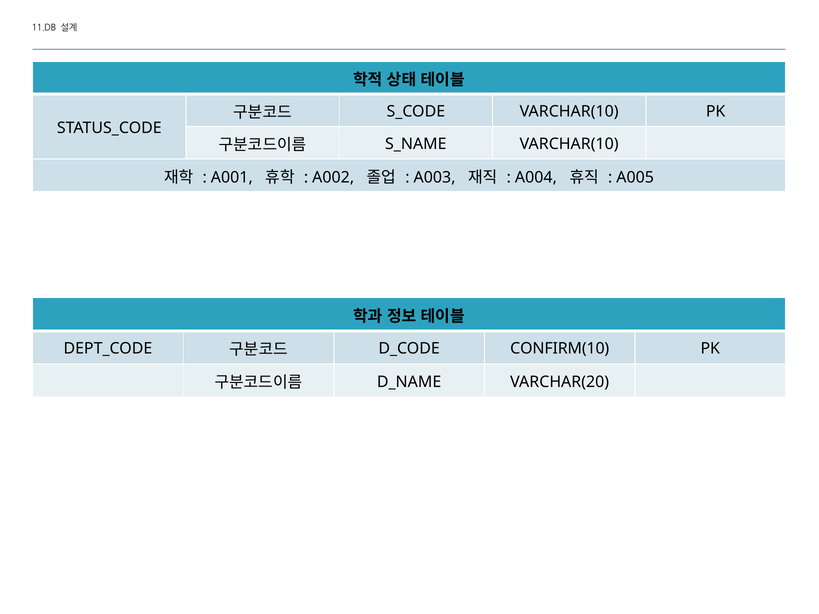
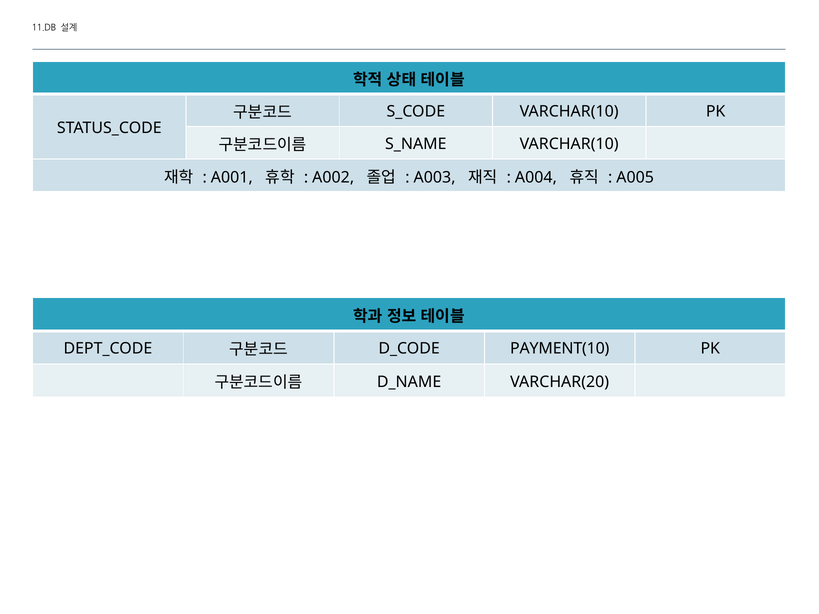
CONFIRM(10: CONFIRM(10 -> PAYMENT(10
